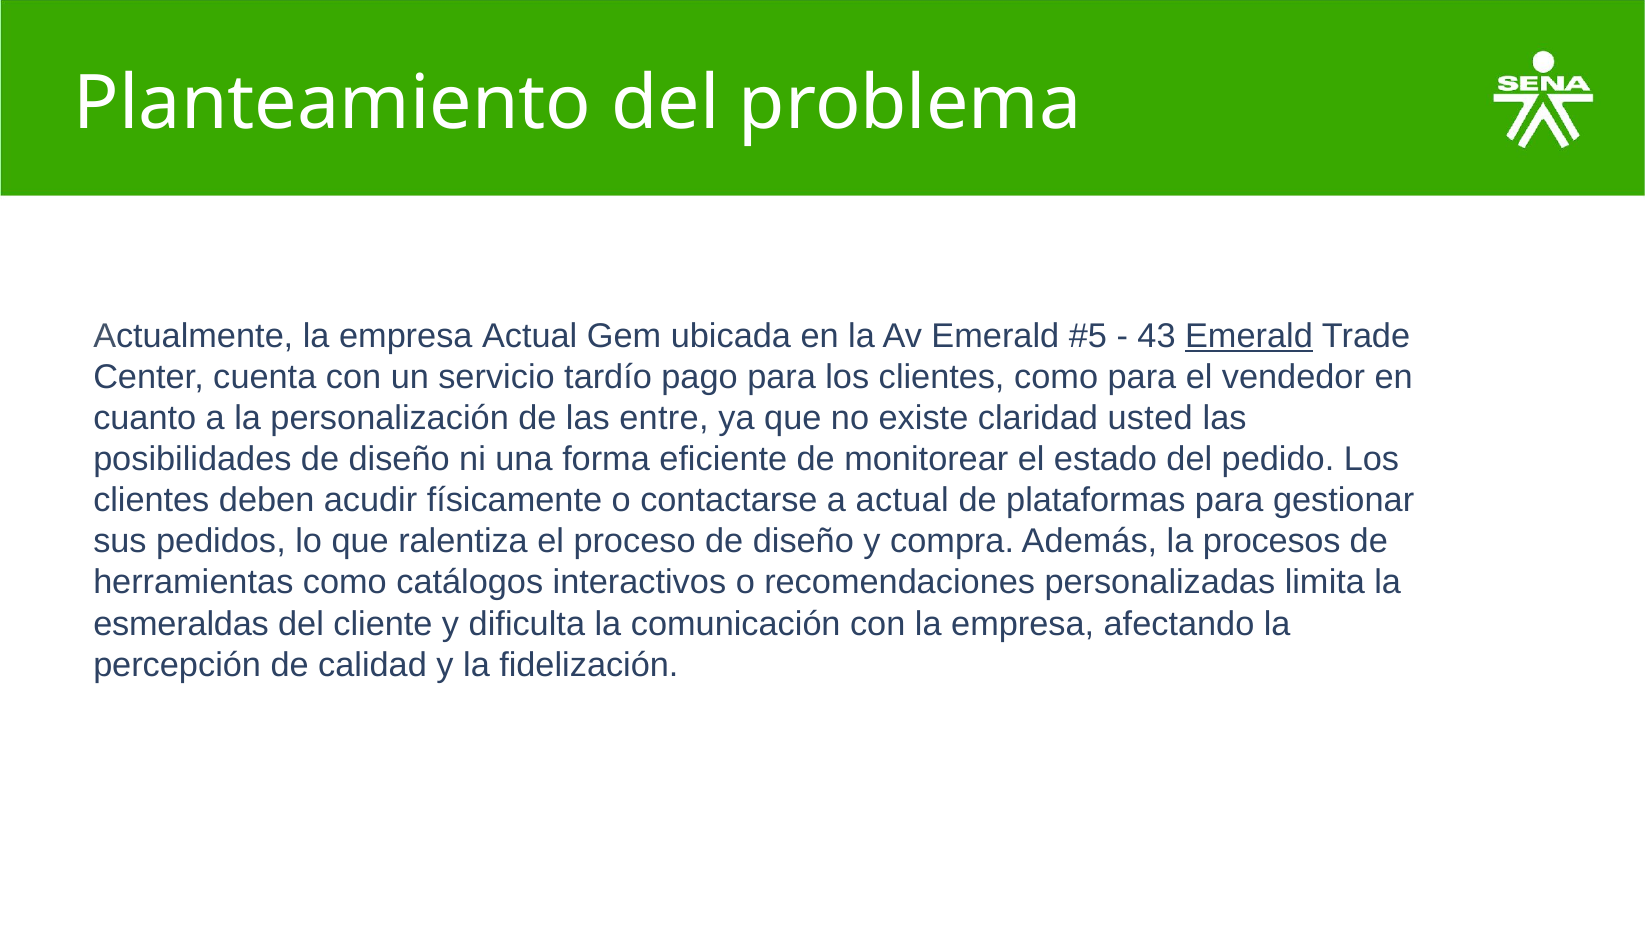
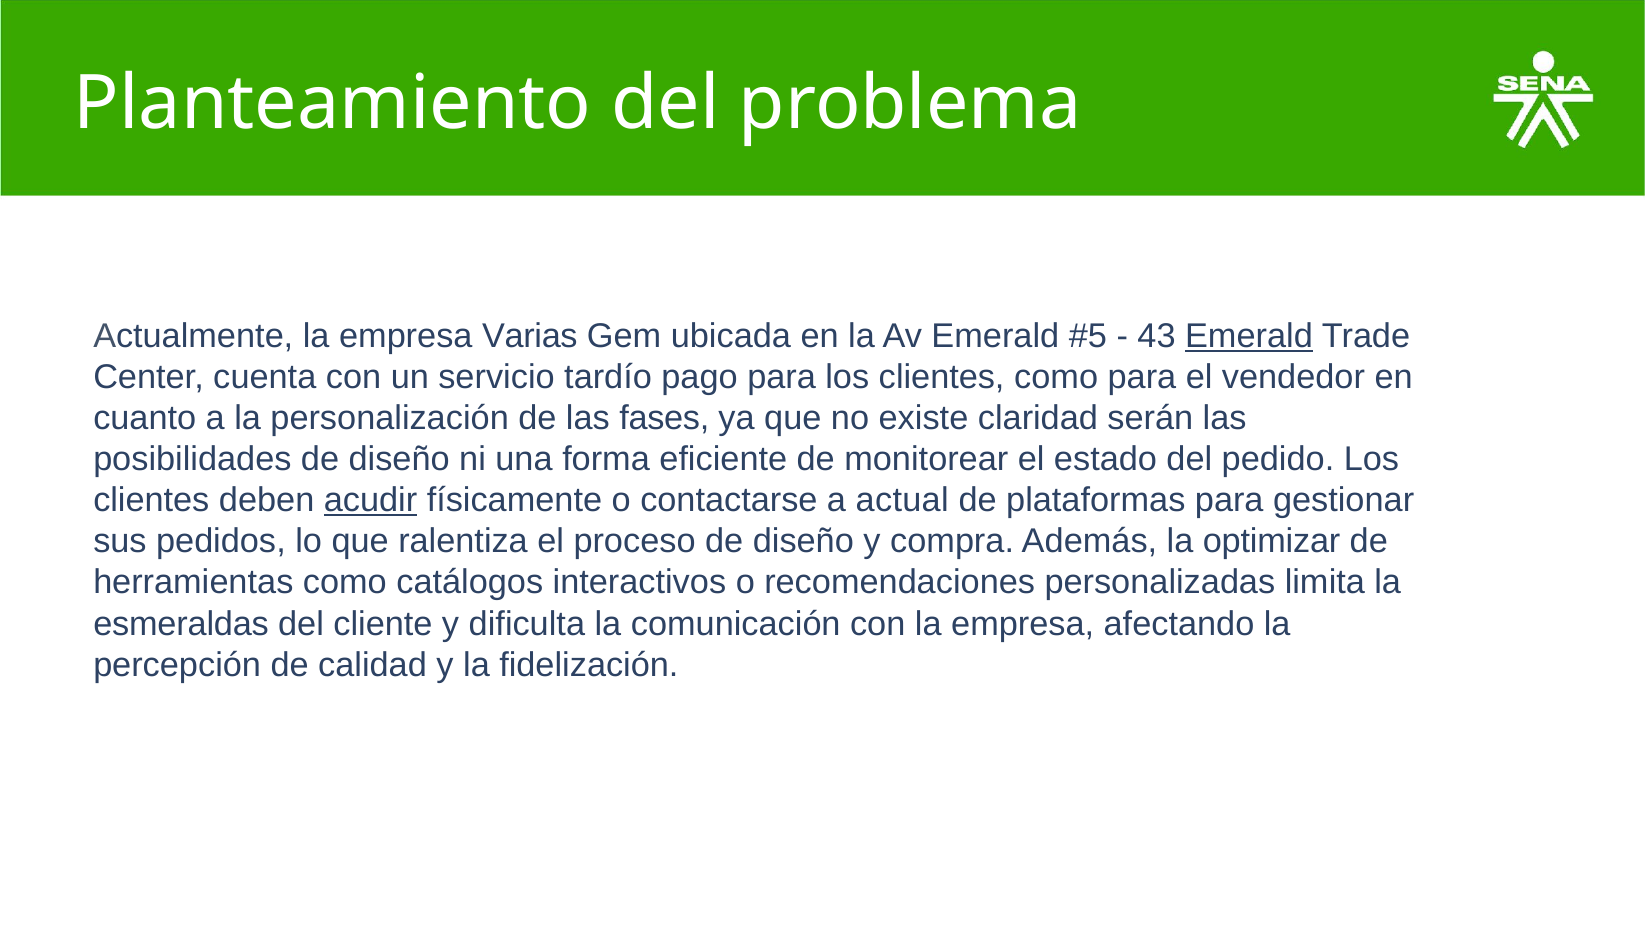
empresa Actual: Actual -> Varias
entre: entre -> fases
usted: usted -> serán
acudir underline: none -> present
procesos: procesos -> optimizar
